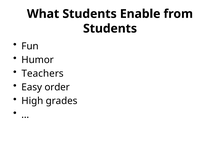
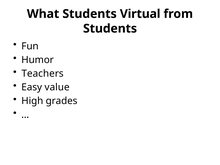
Enable: Enable -> Virtual
order: order -> value
